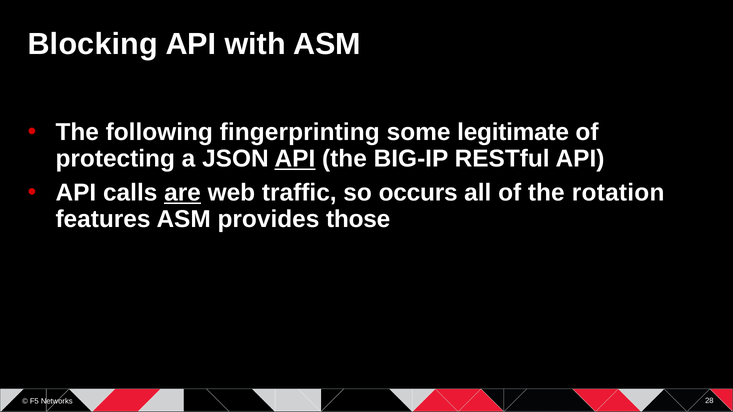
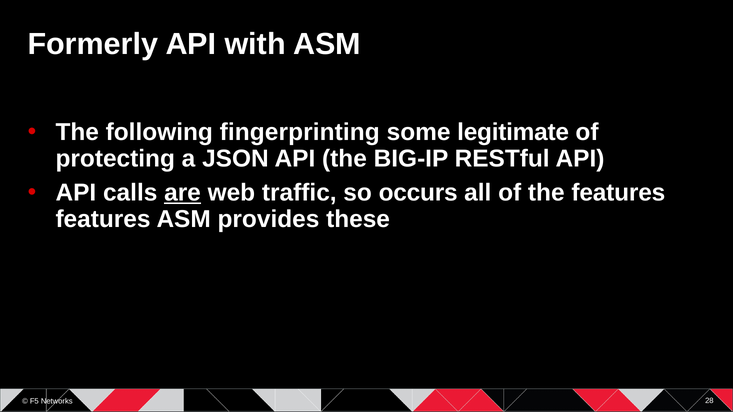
Blocking: Blocking -> Formerly
API at (295, 159) underline: present -> none
the rotation: rotation -> features
those: those -> these
